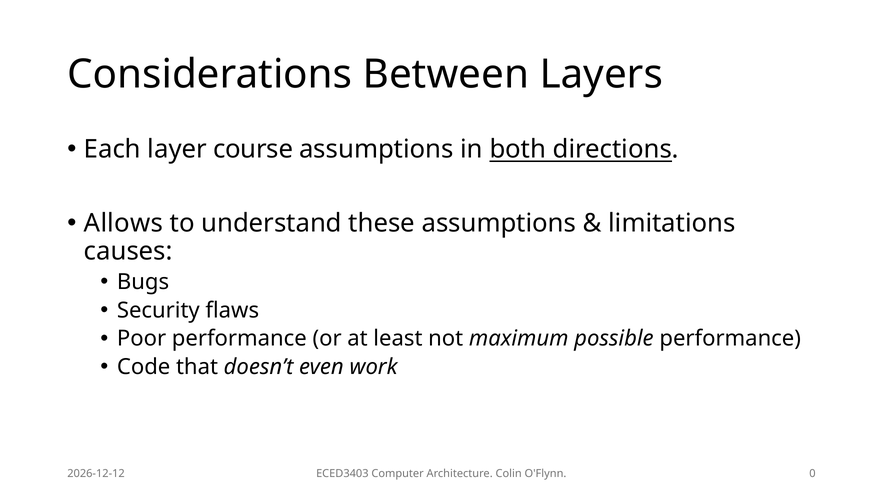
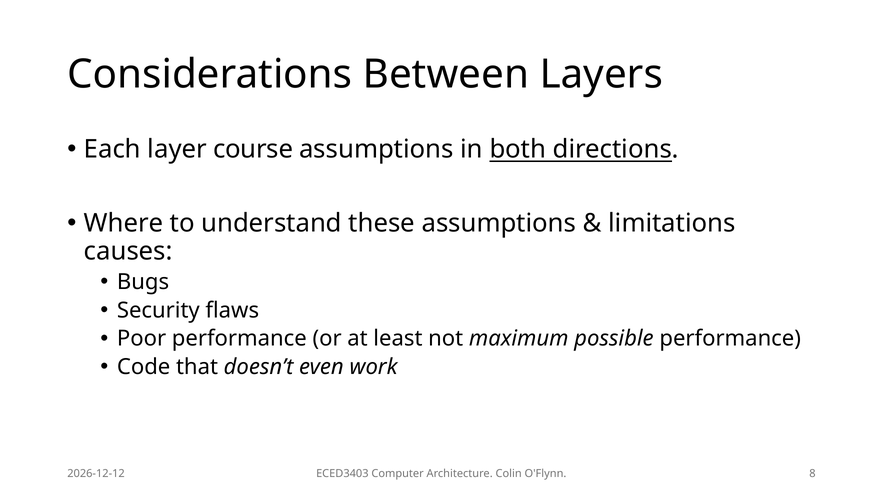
Allows: Allows -> Where
0: 0 -> 8
